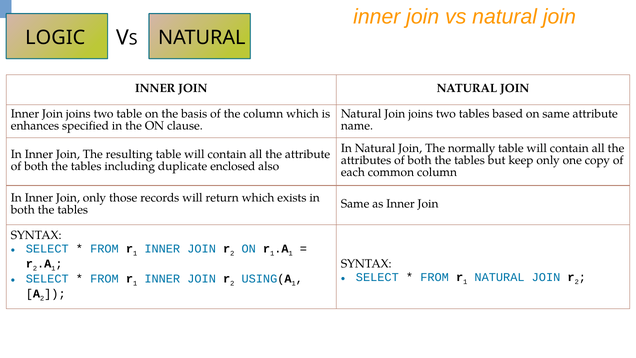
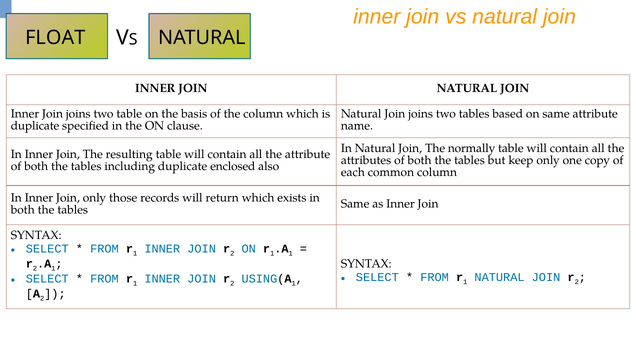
LOGIC: LOGIC -> FLOAT
enhances at (35, 126): enhances -> duplicate
